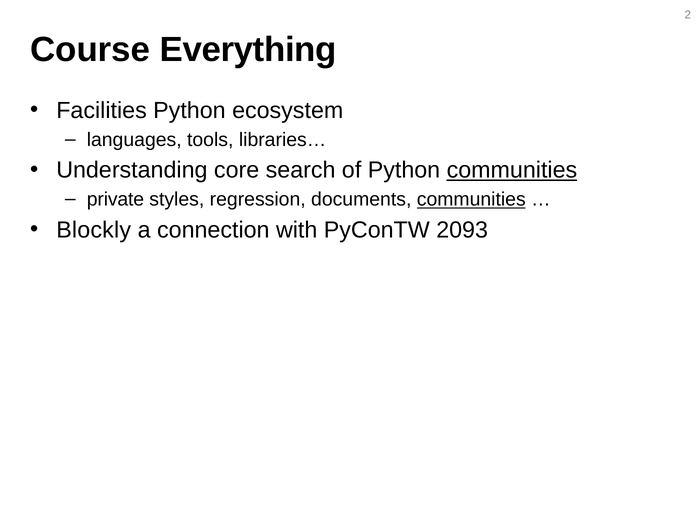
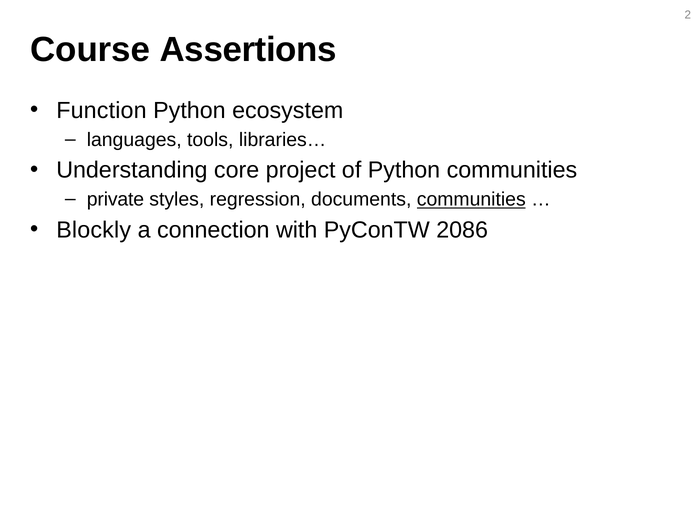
Everything: Everything -> Assertions
Facilities: Facilities -> Function
search: search -> project
communities at (512, 170) underline: present -> none
2093: 2093 -> 2086
